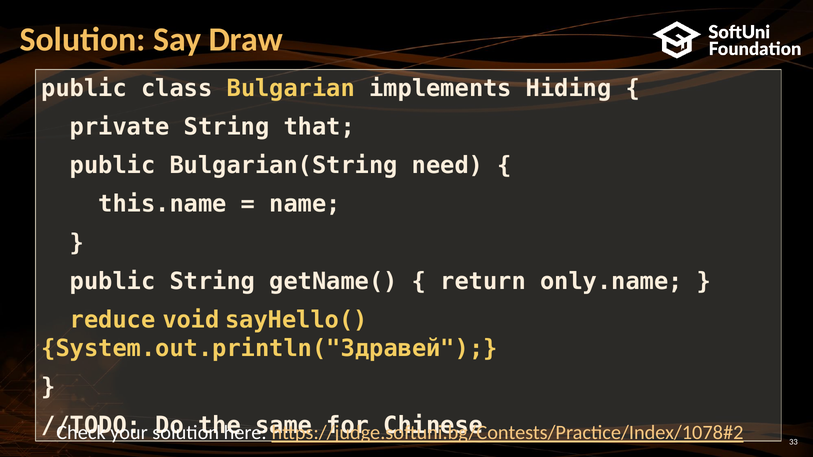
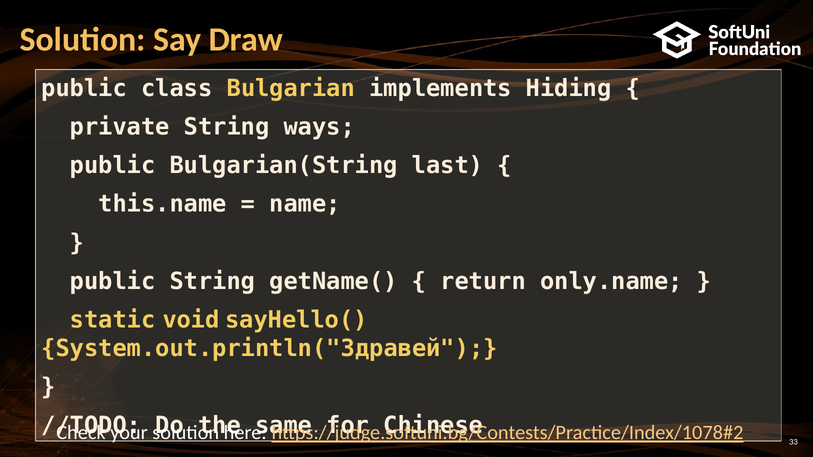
that: that -> ways
need: need -> last
reduce: reduce -> static
